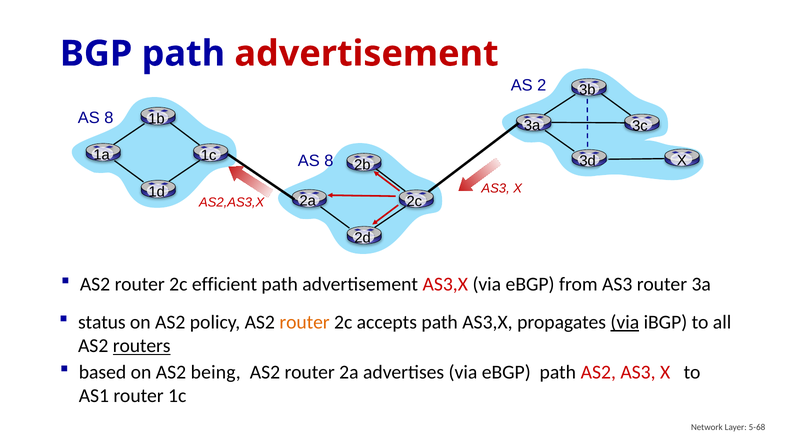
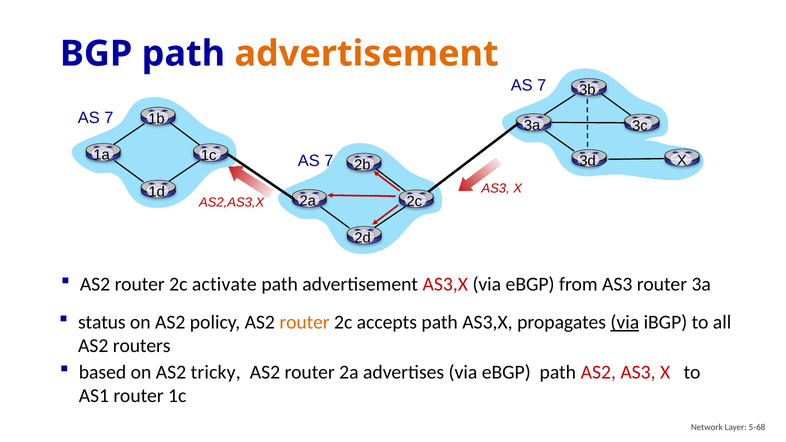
advertisement at (367, 54) colour: red -> orange
2 at (542, 85): 2 -> 7
8 at (109, 118): 8 -> 7
8 at (329, 161): 8 -> 7
efficient: efficient -> activate
routers underline: present -> none
being: being -> tricky
